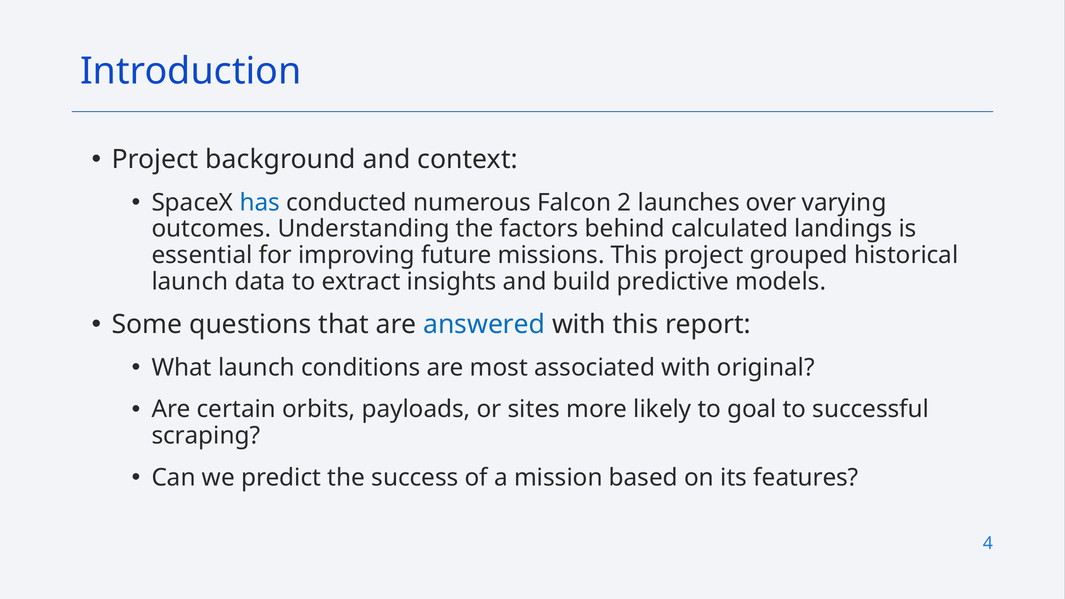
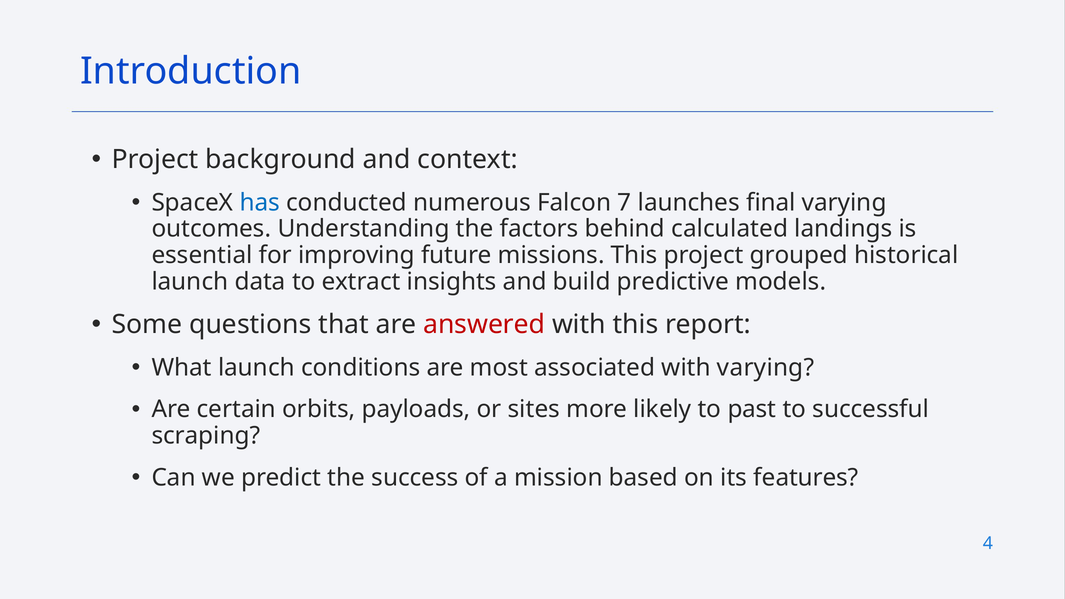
2: 2 -> 7
over: over -> final
answered colour: blue -> red
with original: original -> varying
goal: goal -> past
